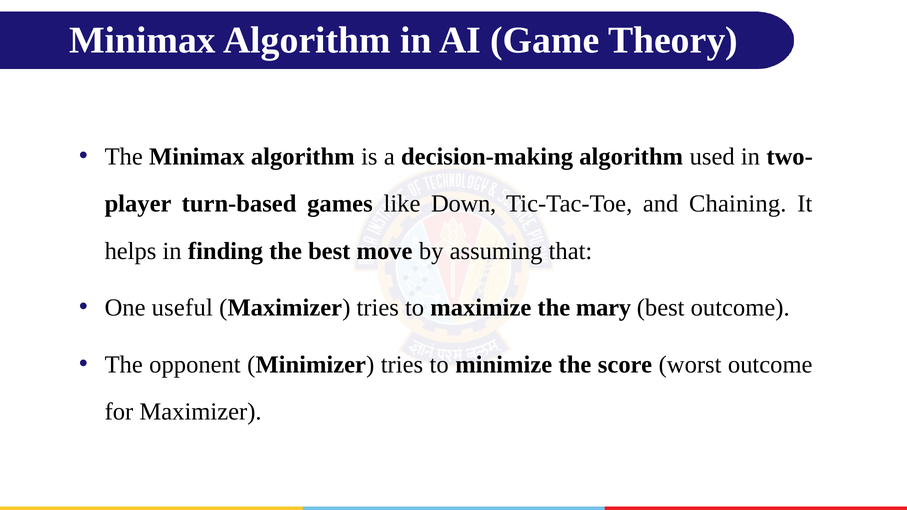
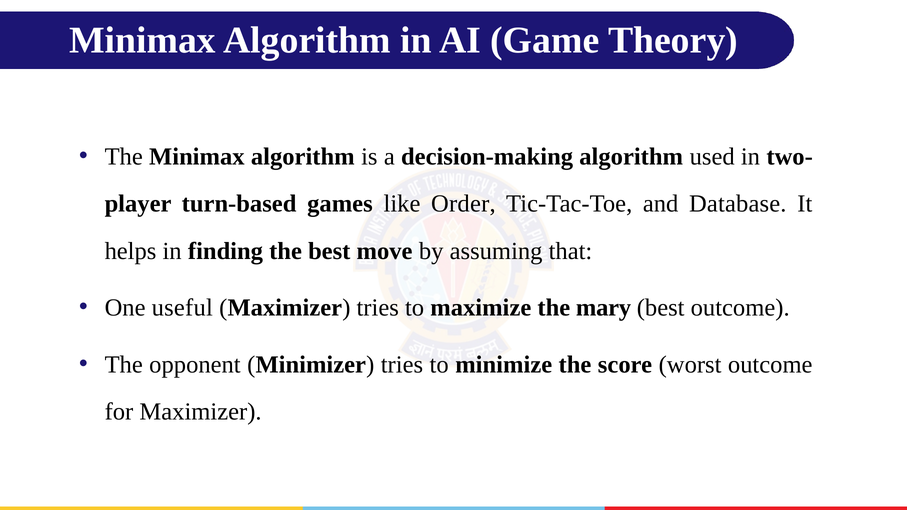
Down: Down -> Order
Chaining: Chaining -> Database
